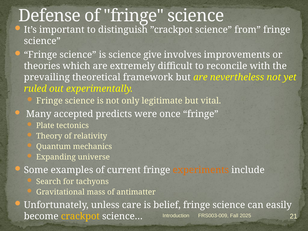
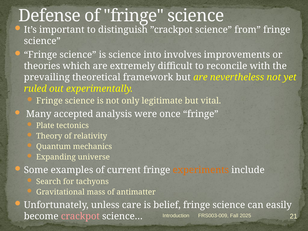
give: give -> into
predicts: predicts -> analysis
crackpot colour: yellow -> pink
